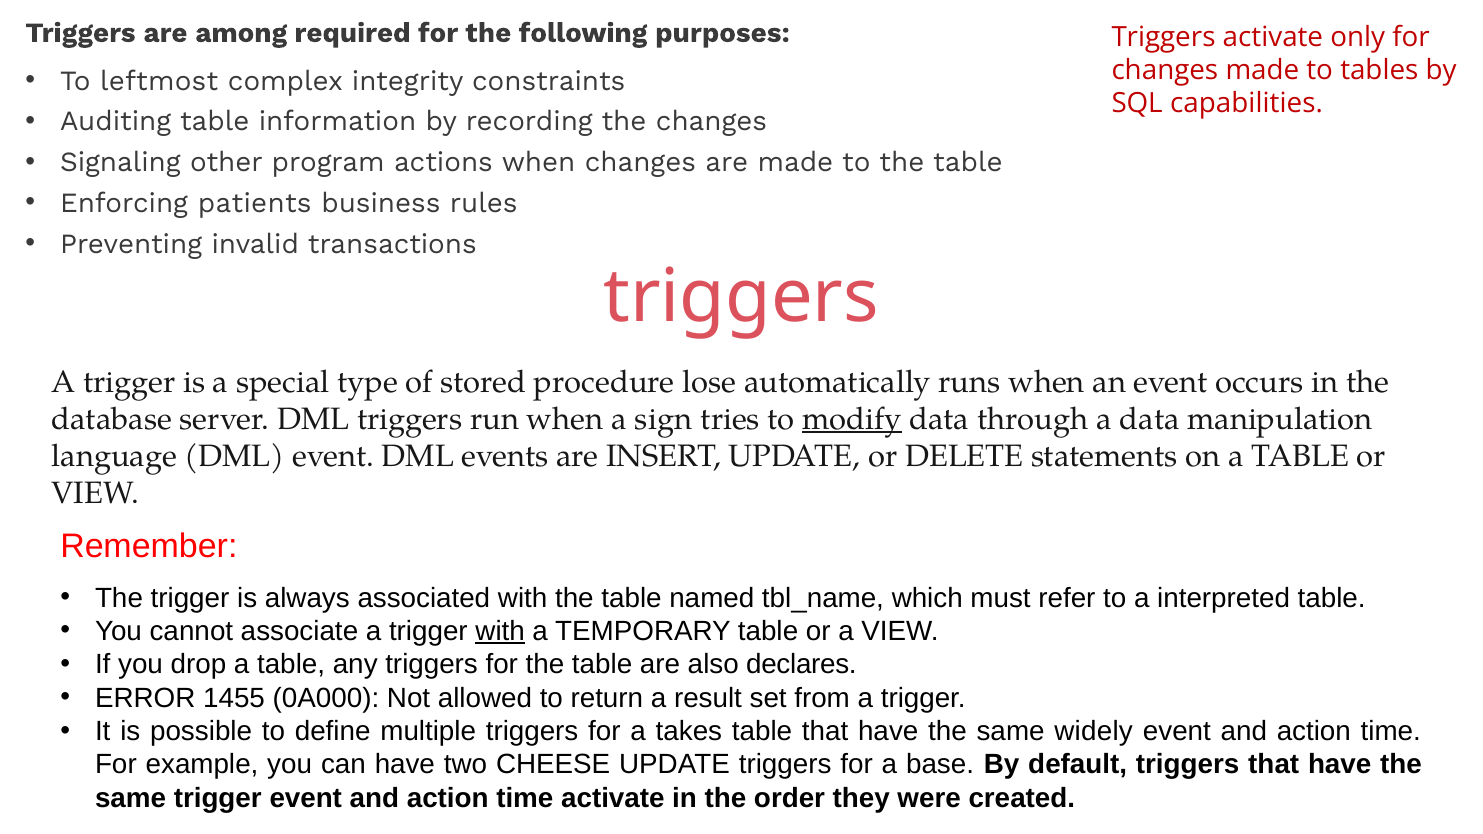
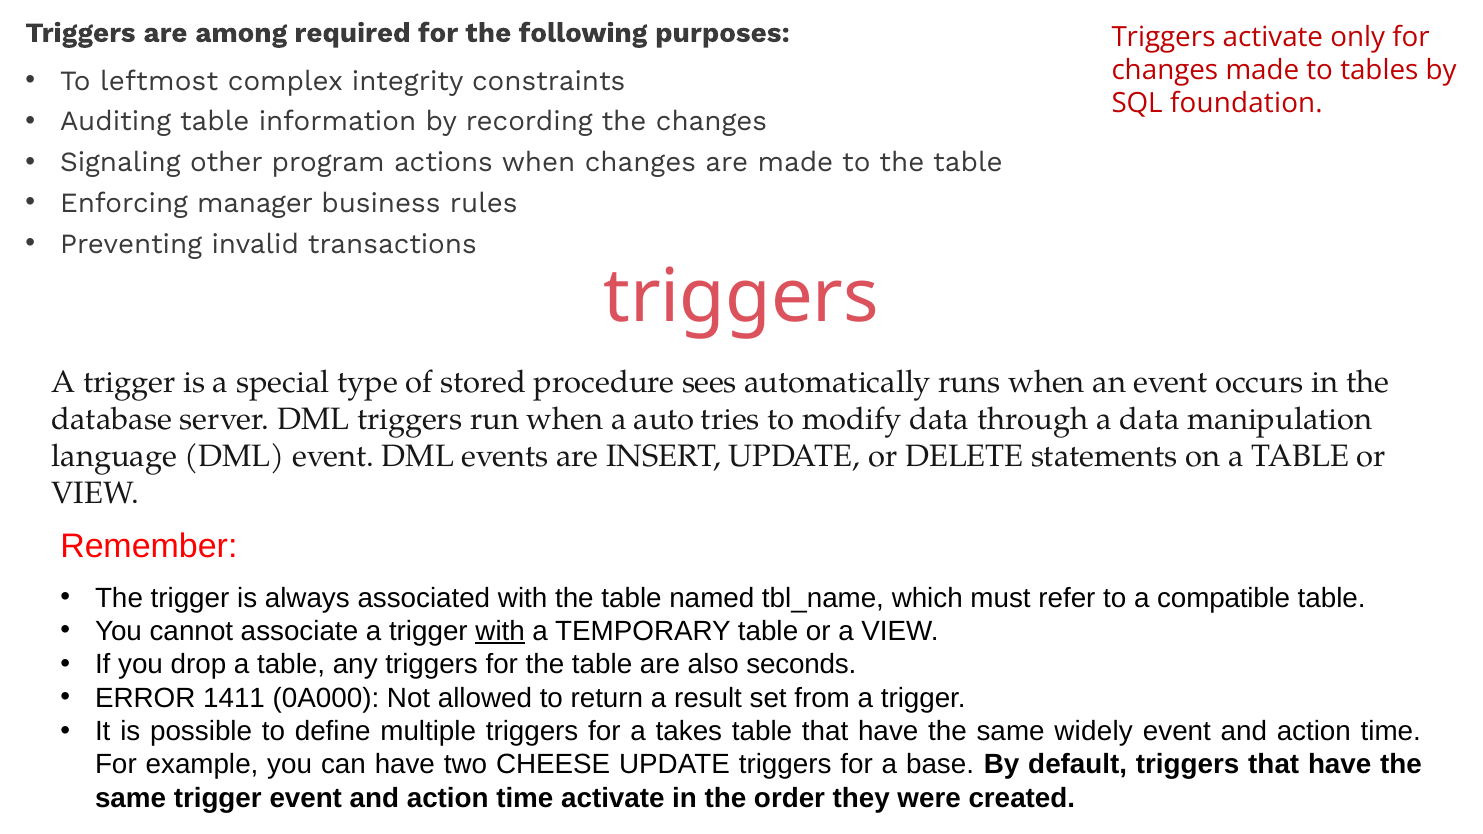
capabilities: capabilities -> foundation
patients: patients -> manager
lose: lose -> sees
sign: sign -> auto
modify underline: present -> none
interpreted: interpreted -> compatible
declares: declares -> seconds
1455: 1455 -> 1411
